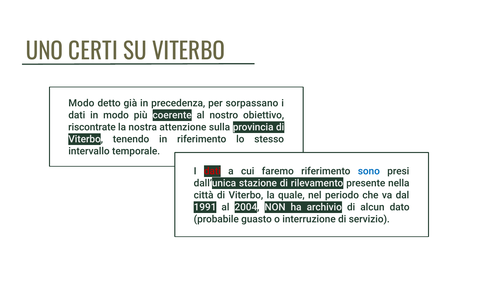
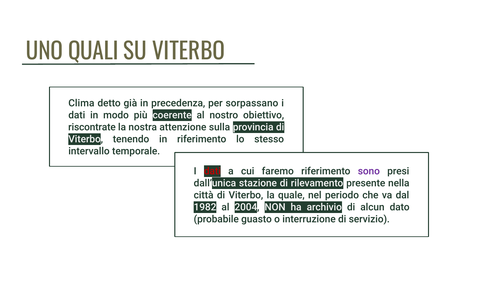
CERTI: CERTI -> QUALI
Modo at (81, 103): Modo -> Clima
sono colour: blue -> purple
1991: 1991 -> 1982
